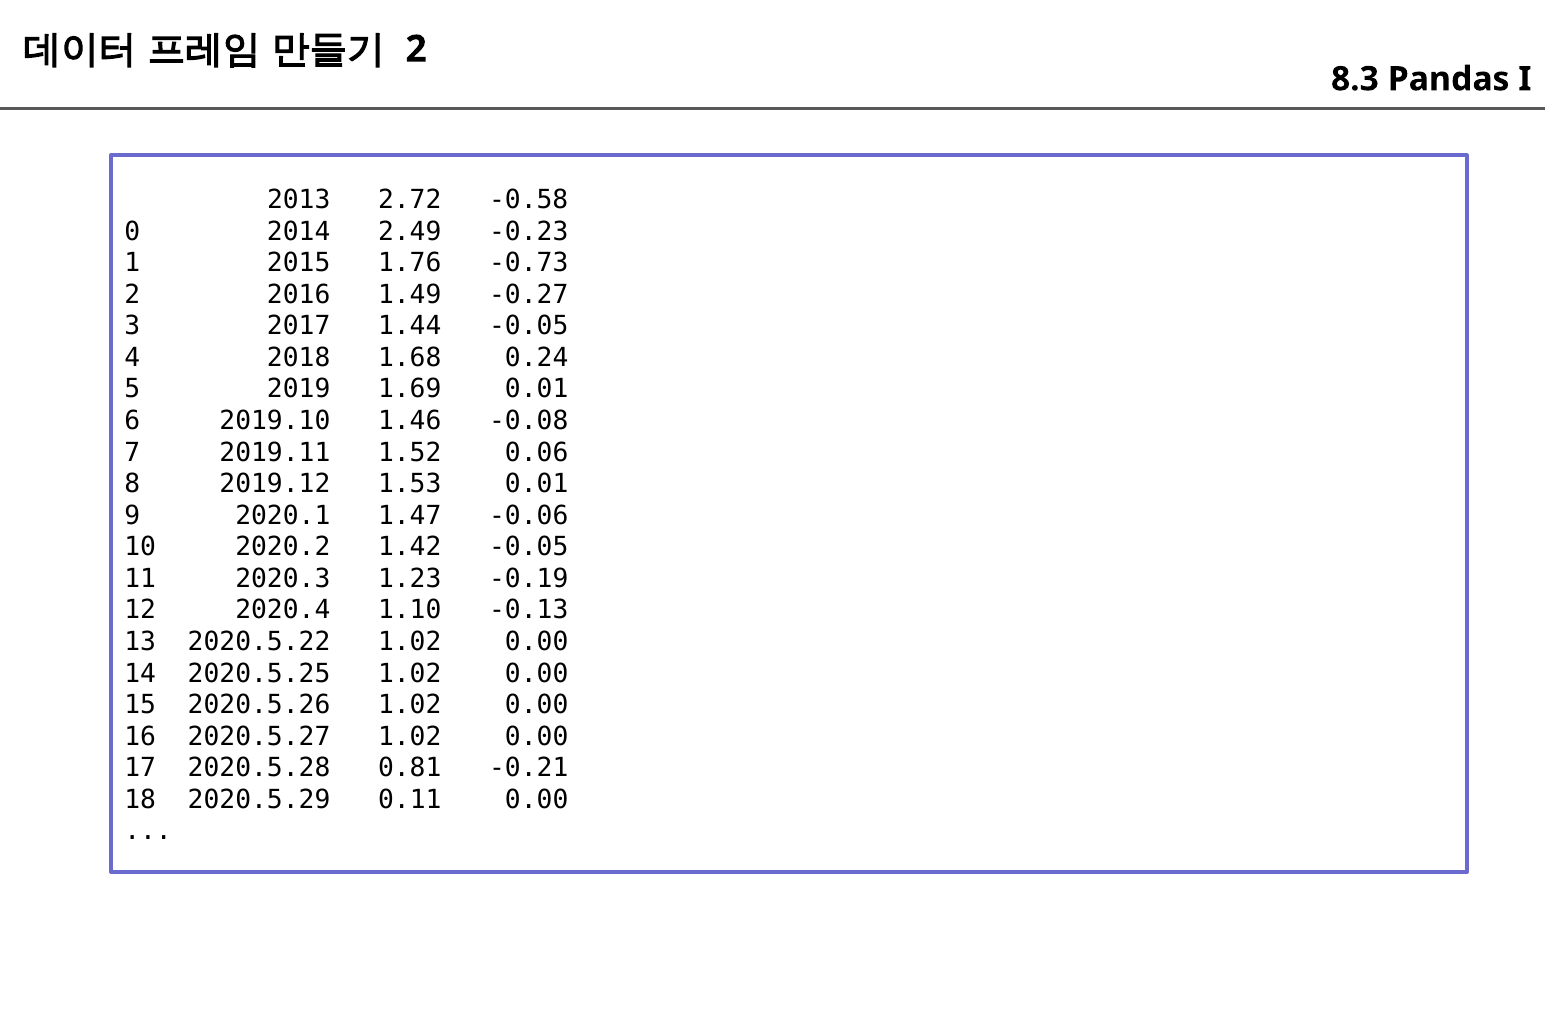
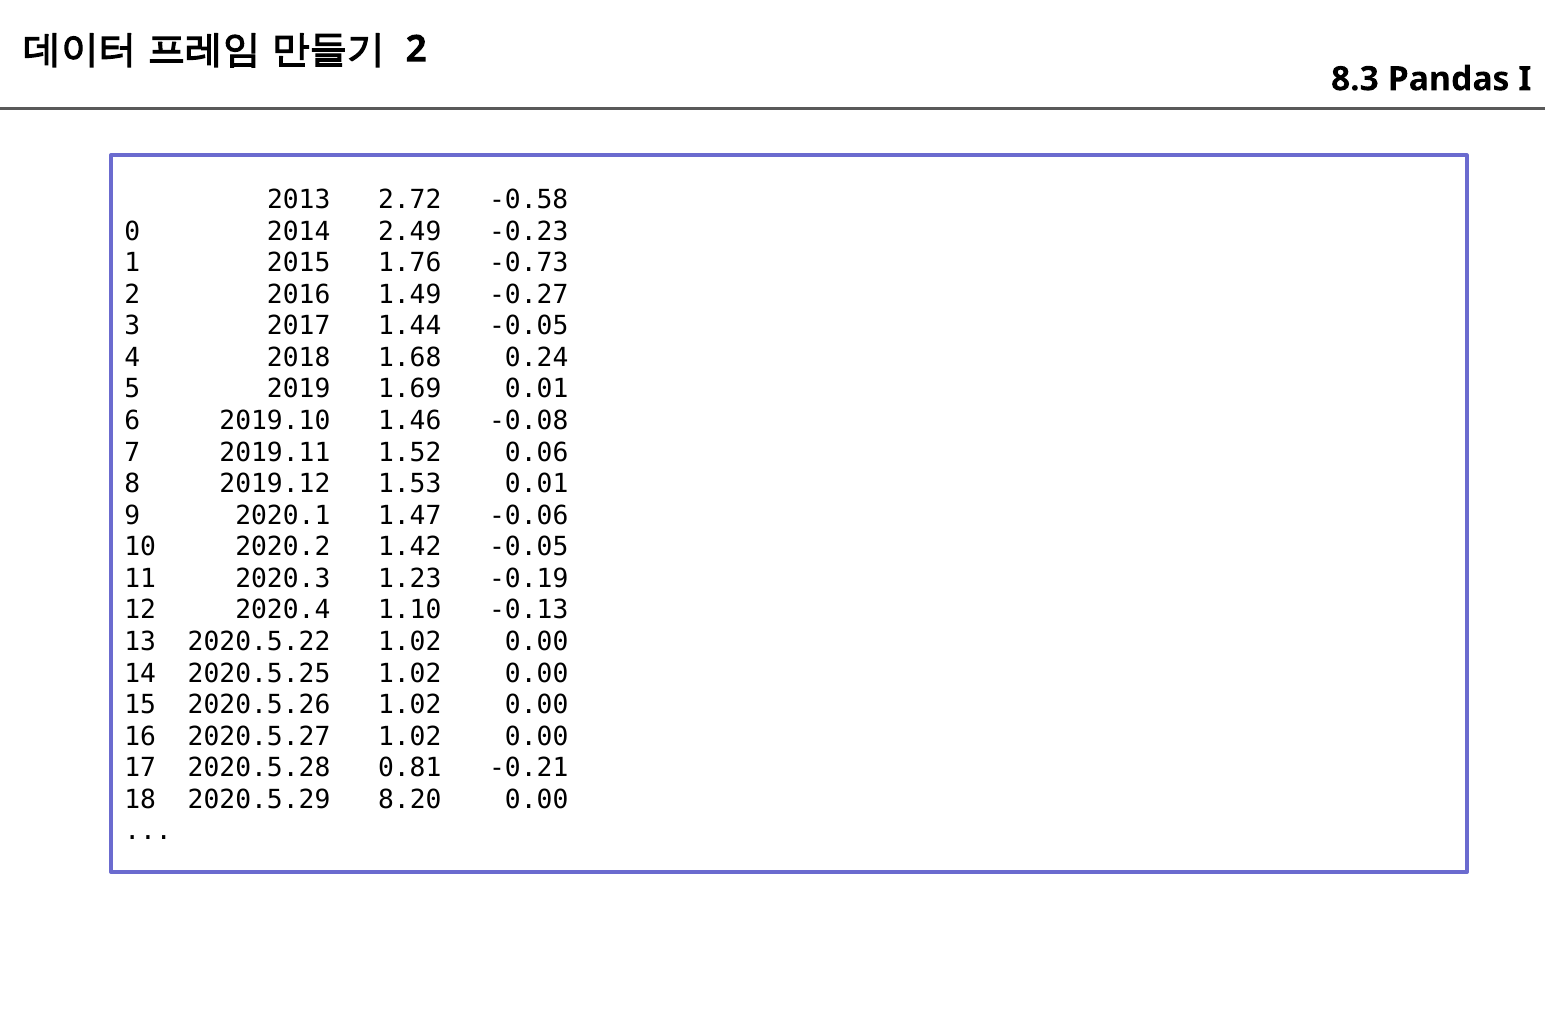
0.11: 0.11 -> 8.20
